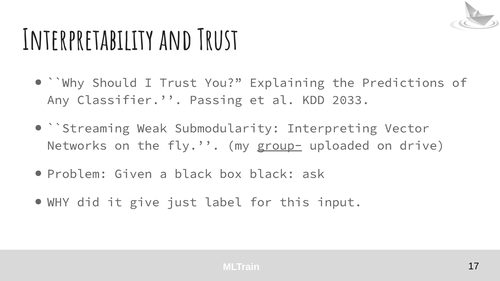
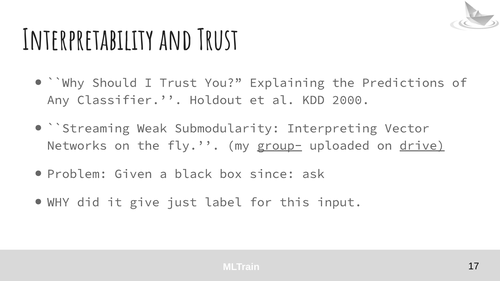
Passing: Passing -> Holdout
2033: 2033 -> 2000
drive underline: none -> present
box black: black -> since
